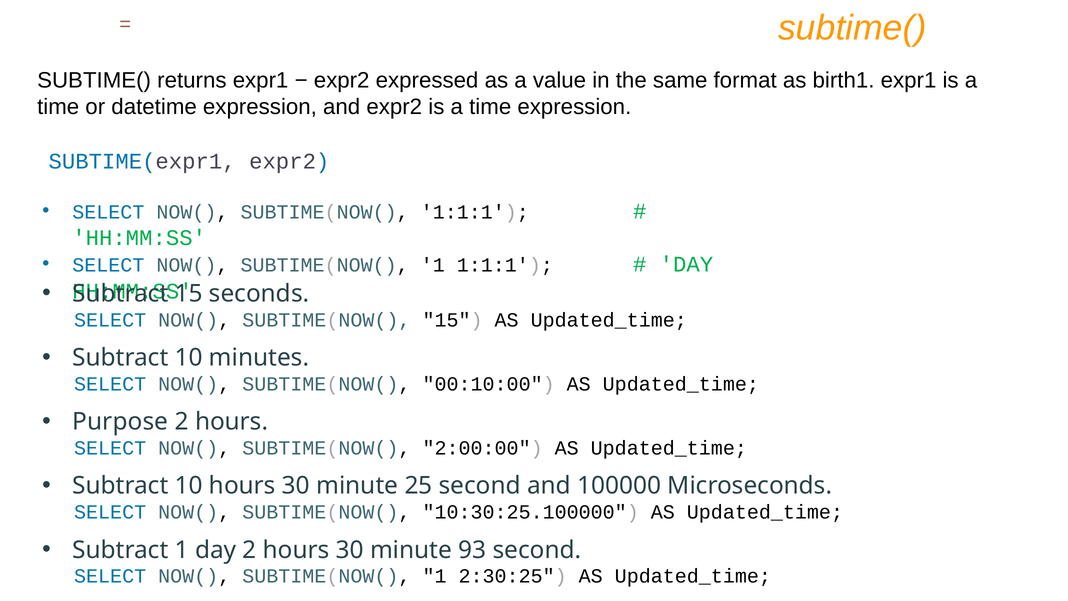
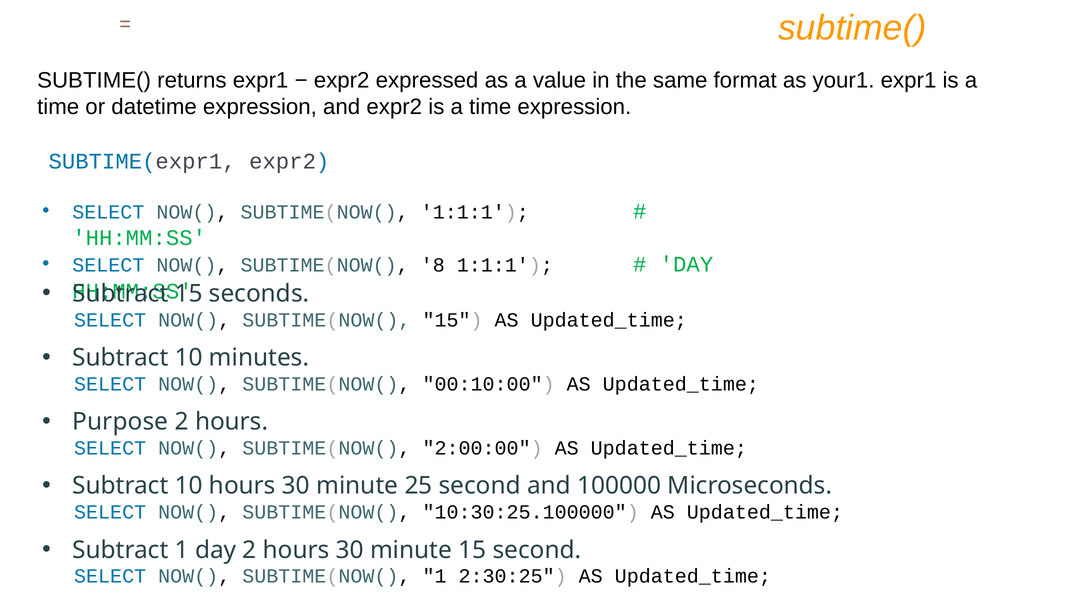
birth1: birth1 -> your1
1 at (433, 265): 1 -> 8
minute 93: 93 -> 15
